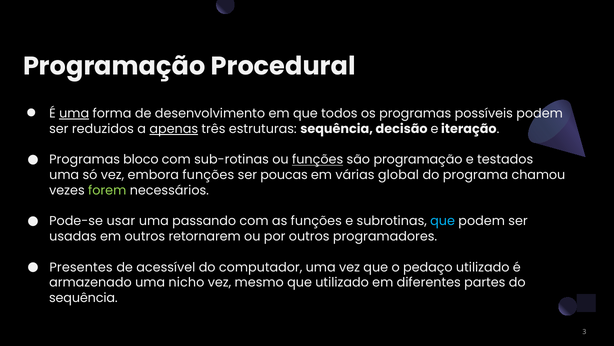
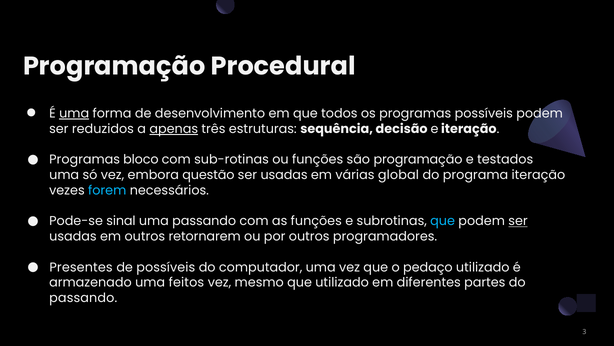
funções at (318, 159) underline: present -> none
embora funções: funções -> questão
poucas at (284, 175): poucas -> usadas
programa chamou: chamou -> iteração
forem colour: light green -> light blue
usar: usar -> sinal
ser at (518, 221) underline: none -> present
de acessível: acessível -> possíveis
nicho: nicho -> feitos
sequência at (83, 298): sequência -> passando
